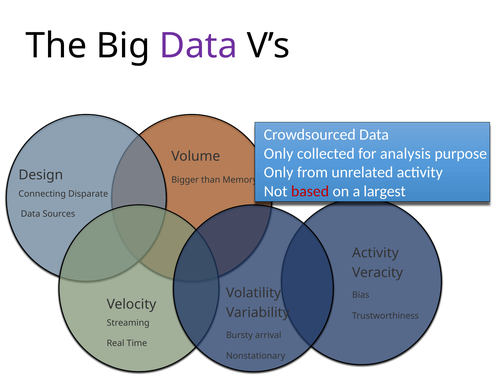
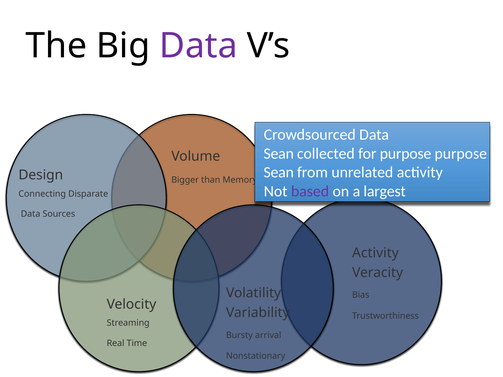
Only at (279, 154): Only -> Sean
for analysis: analysis -> purpose
Only at (279, 173): Only -> Sean
based colour: red -> purple
